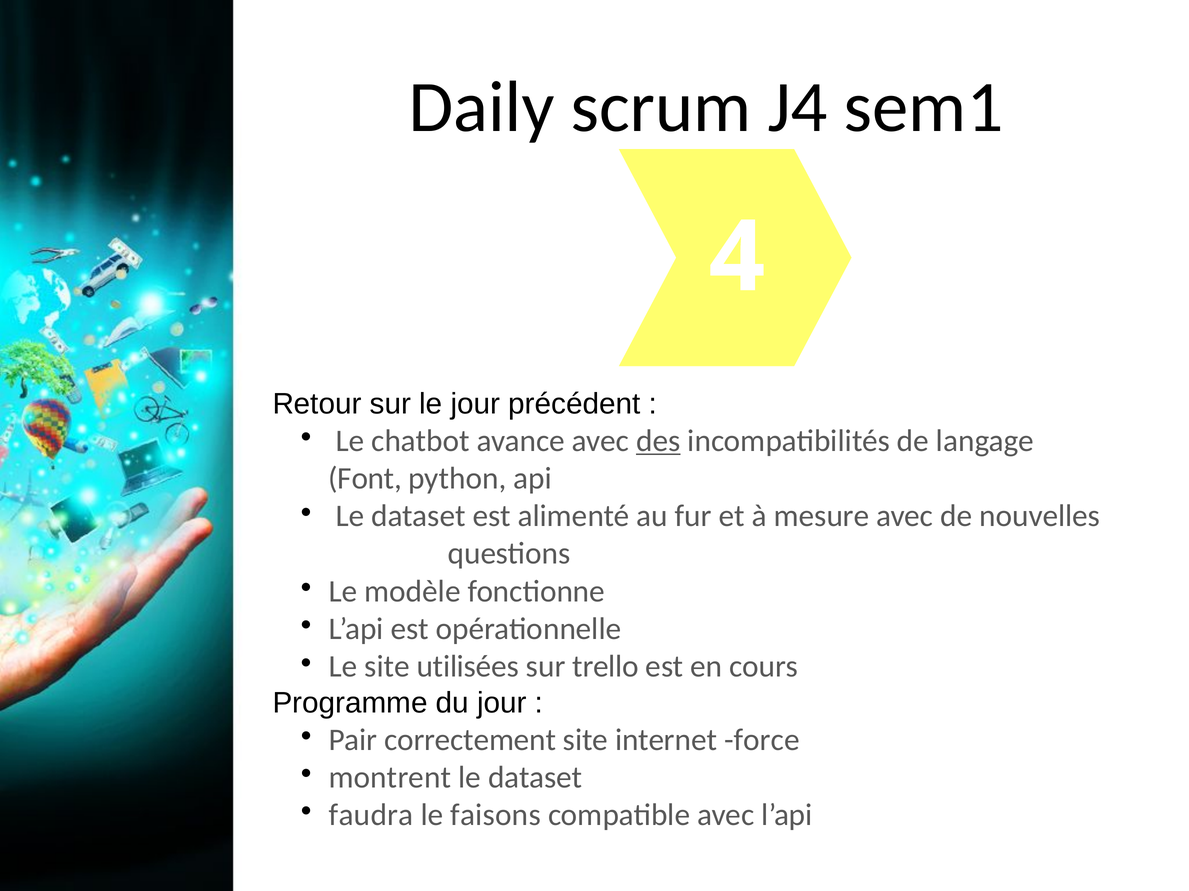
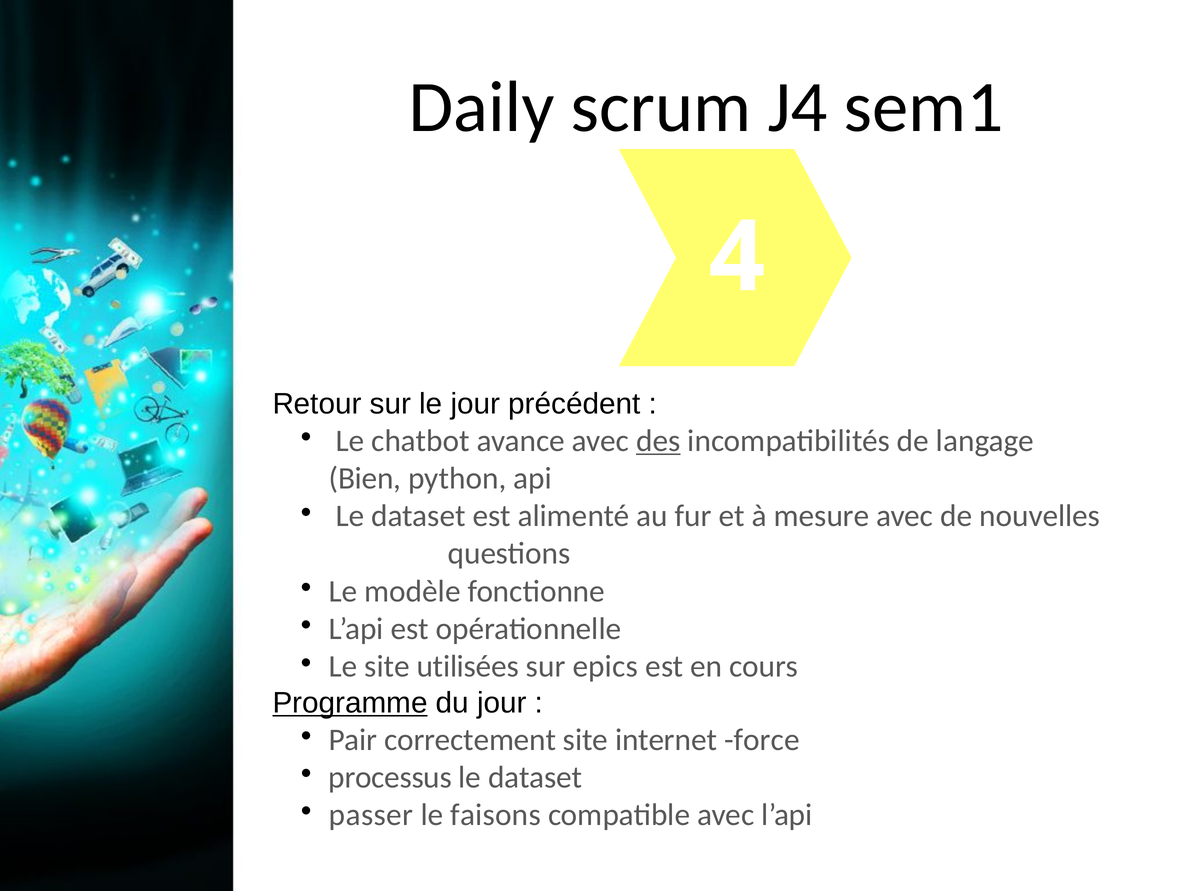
Font: Font -> Bien
trello: trello -> epics
Programme underline: none -> present
montrent: montrent -> processus
faudra: faudra -> passer
